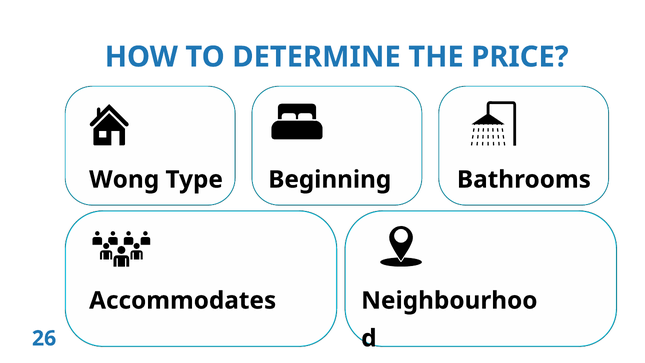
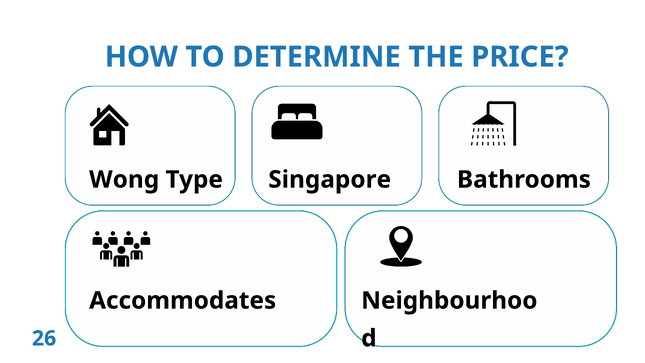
Beginning: Beginning -> Singapore
